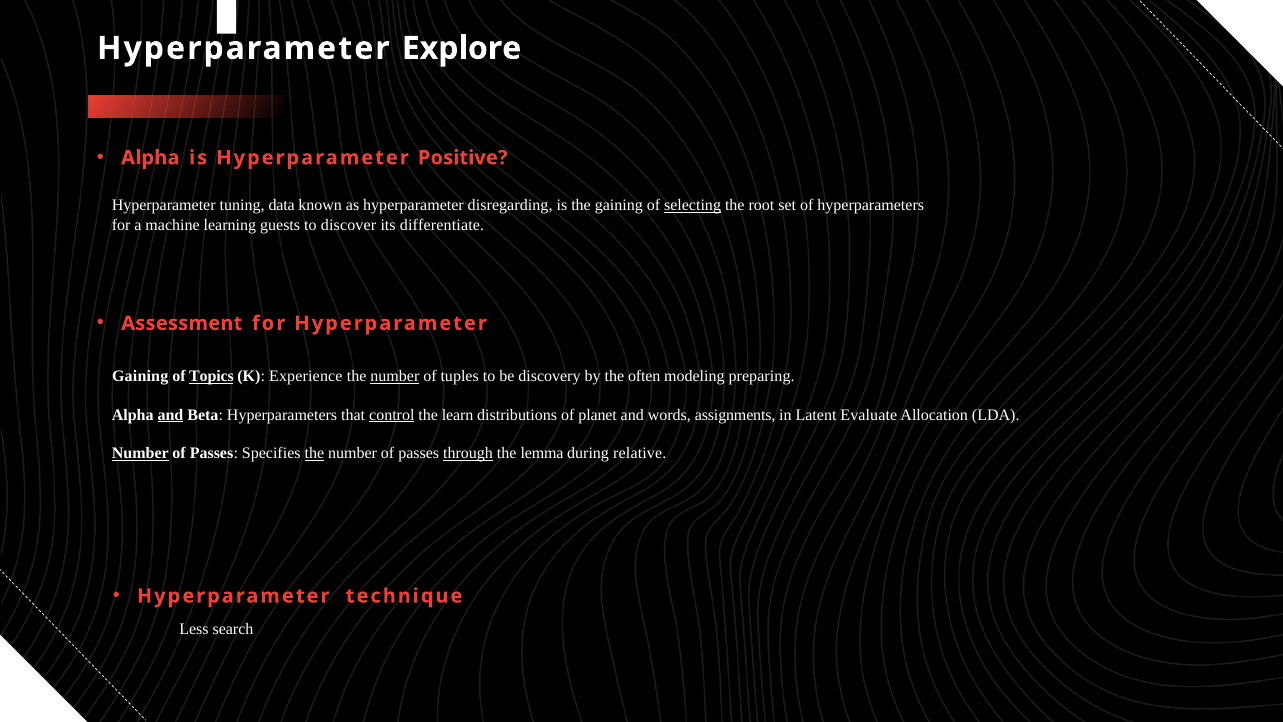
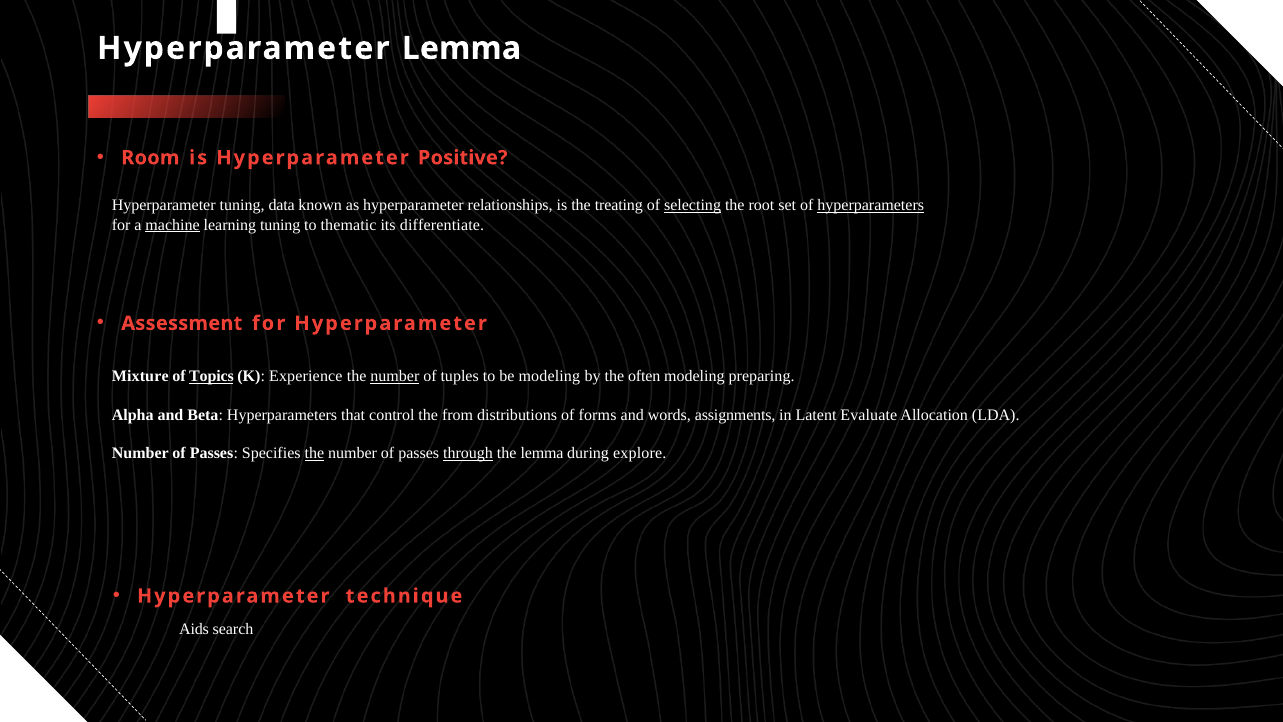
Hyperparameter Explore: Explore -> Lemma
Alpha at (150, 158): Alpha -> Room
disregarding: disregarding -> relationships
the gaining: gaining -> treating
hyperparameters at (871, 205) underline: none -> present
machine underline: none -> present
learning guests: guests -> tuning
discover: discover -> thematic
Gaining at (140, 376): Gaining -> Mixture
be discovery: discovery -> modeling
and at (170, 415) underline: present -> none
control underline: present -> none
learn: learn -> from
planet: planet -> forms
Number at (140, 453) underline: present -> none
relative: relative -> explore
Less: Less -> Aids
